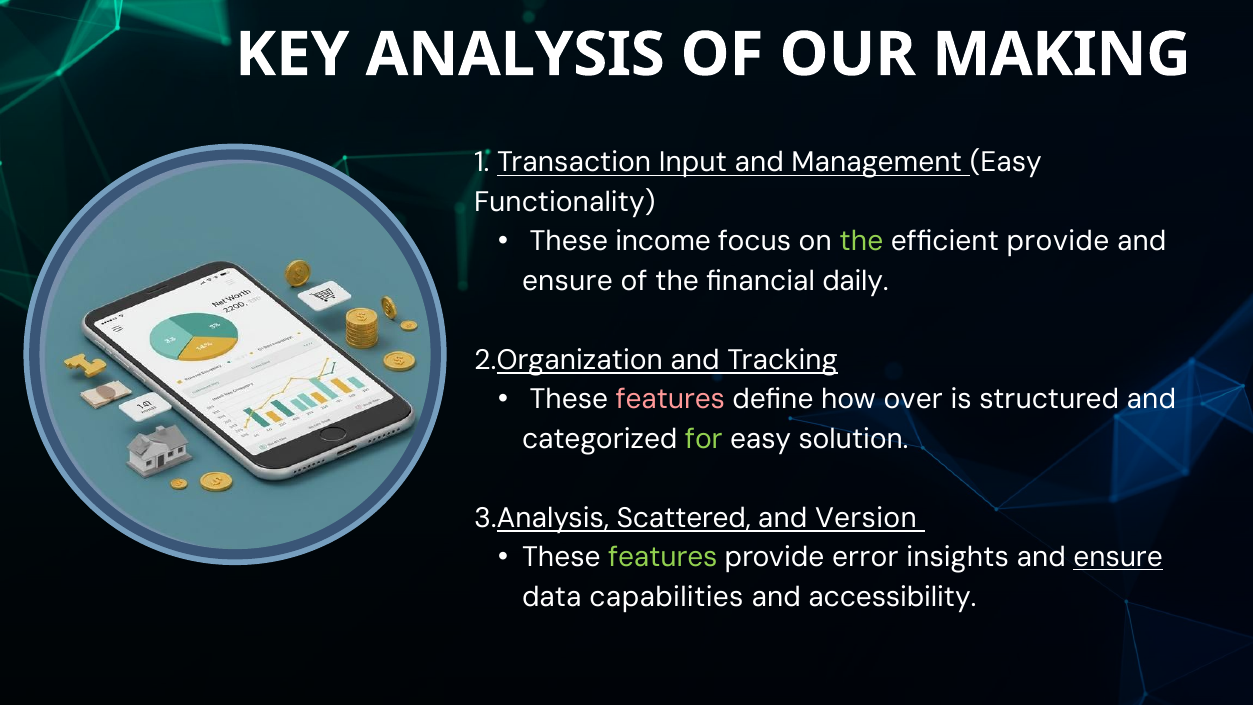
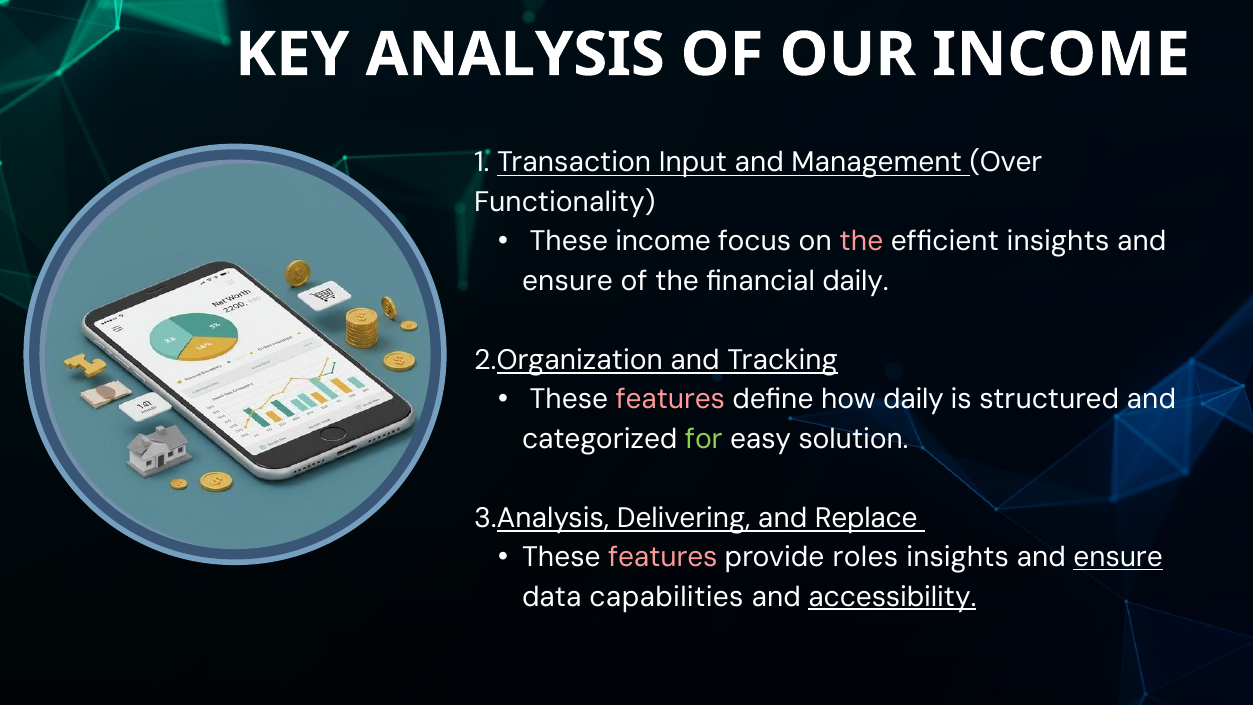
OUR MAKING: MAKING -> INCOME
Management Easy: Easy -> Over
the at (861, 241) colour: light green -> pink
efficient provide: provide -> insights
how over: over -> daily
Scattered: Scattered -> Delivering
Version: Version -> Replace
features at (663, 557) colour: light green -> pink
error: error -> roles
accessibility underline: none -> present
